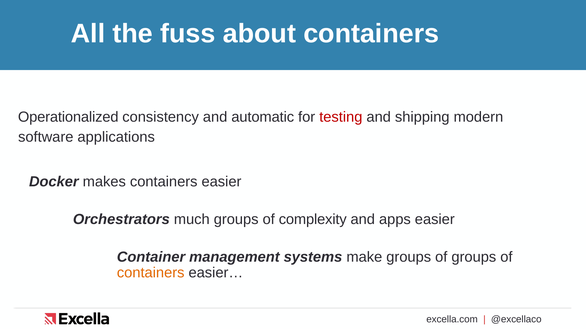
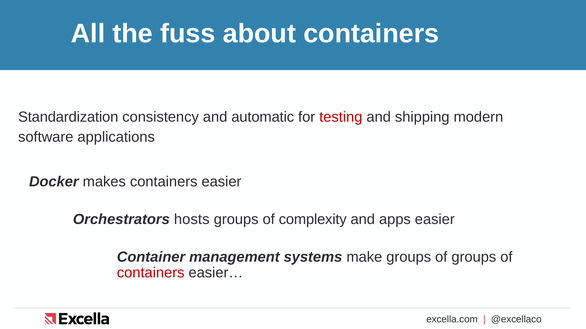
Operationalized: Operationalized -> Standardization
much: much -> hosts
containers at (151, 273) colour: orange -> red
